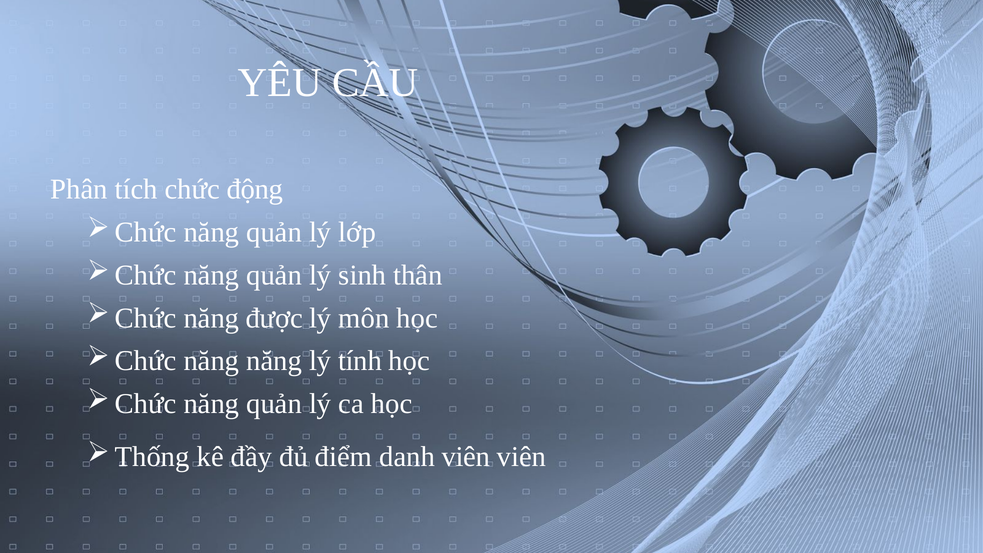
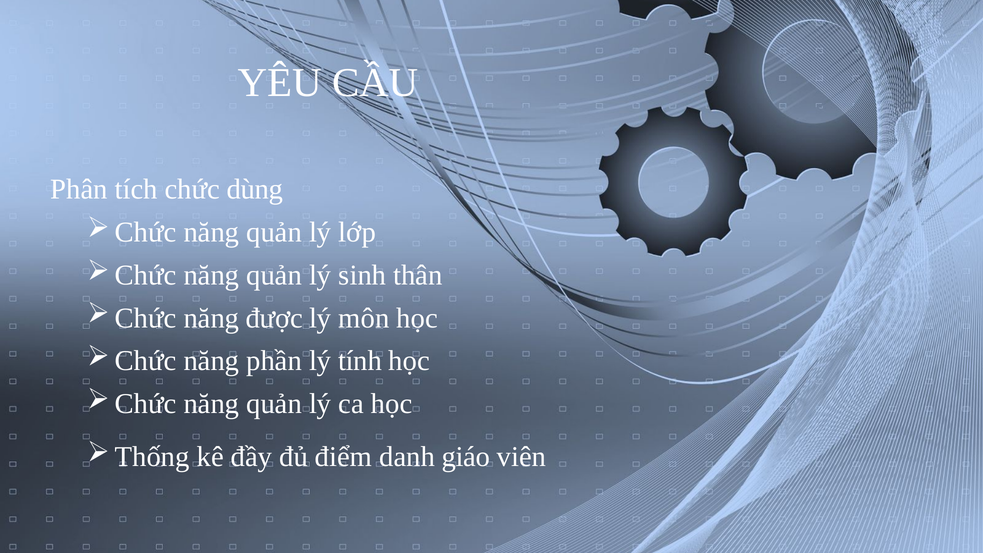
động: động -> dùng
năng năng: năng -> phần
danh viên: viên -> giáo
